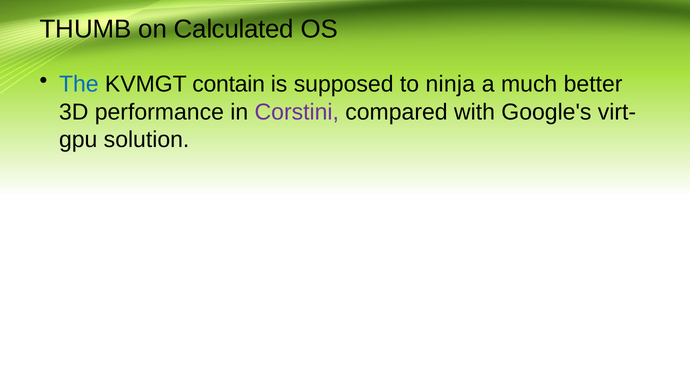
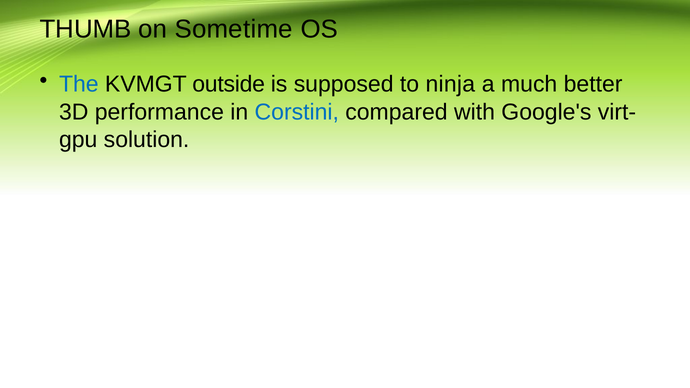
Calculated: Calculated -> Sometime
contain: contain -> outside
Corstini colour: purple -> blue
